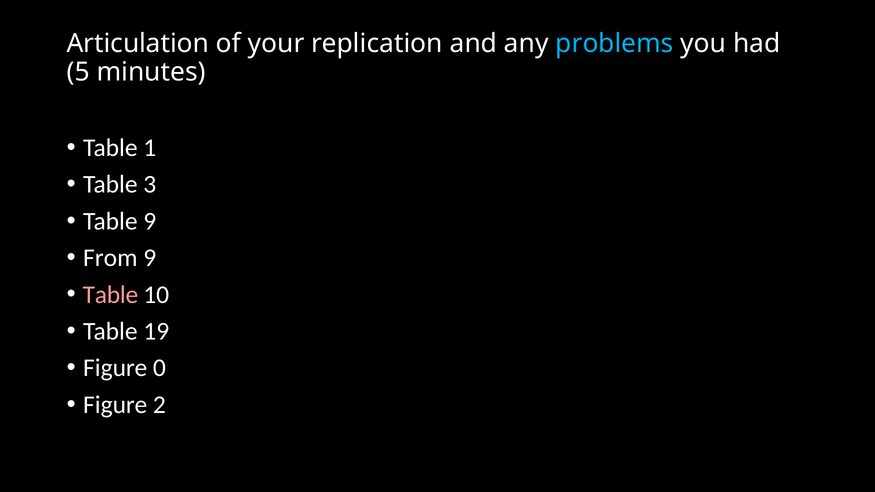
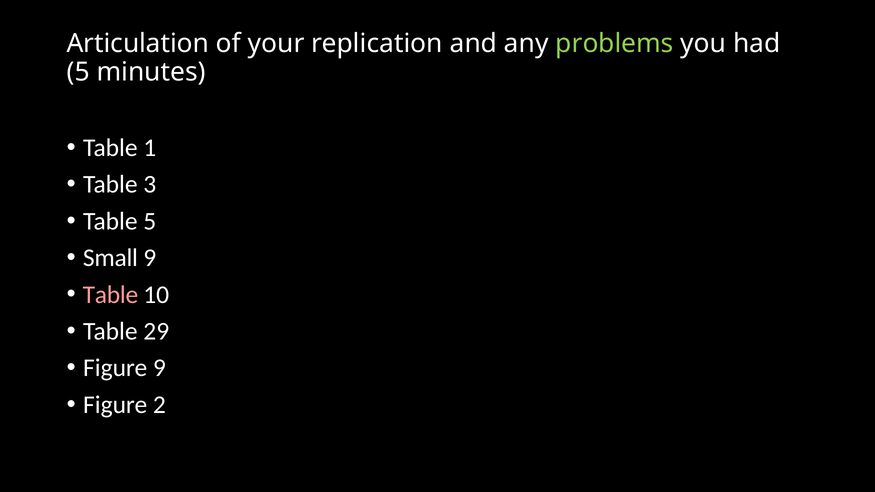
problems colour: light blue -> light green
Table 9: 9 -> 5
From: From -> Small
19: 19 -> 29
Figure 0: 0 -> 9
